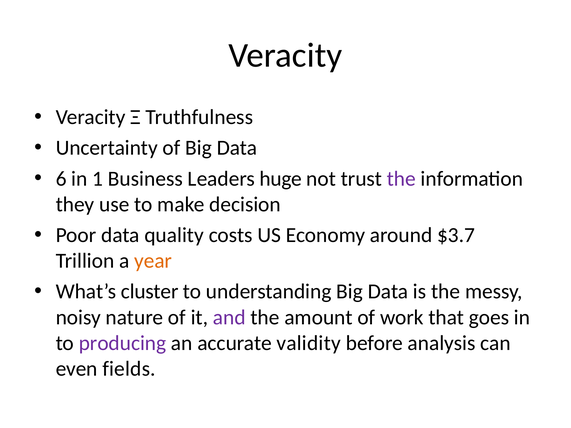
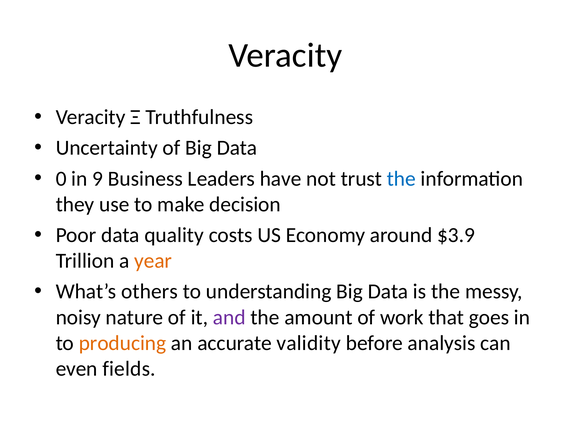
6: 6 -> 0
1: 1 -> 9
huge: huge -> have
the at (401, 179) colour: purple -> blue
$3.7: $3.7 -> $3.9
cluster: cluster -> others
producing colour: purple -> orange
